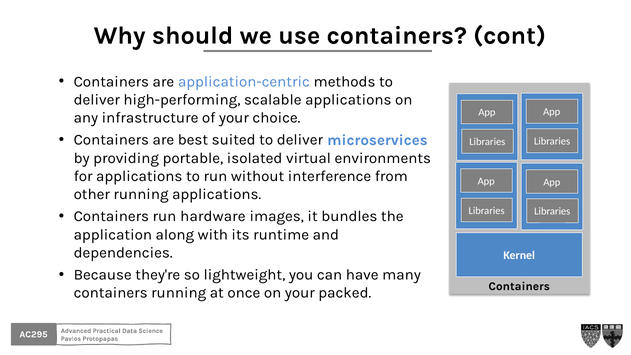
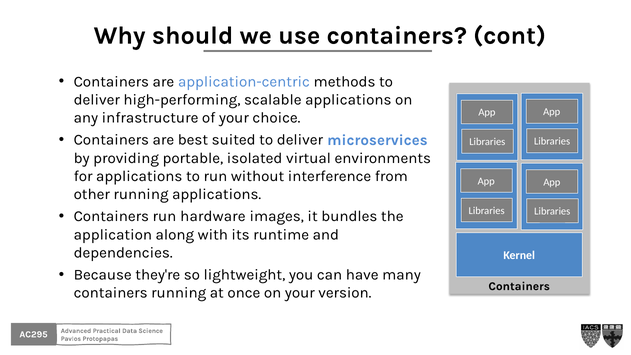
packed: packed -> version
